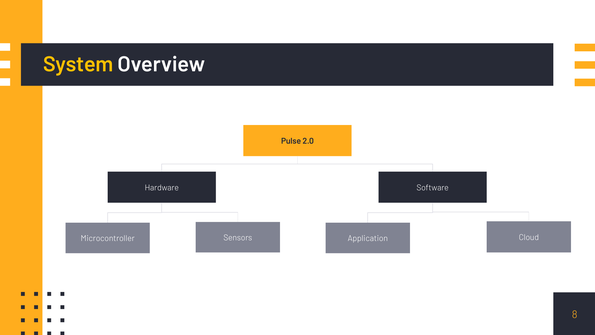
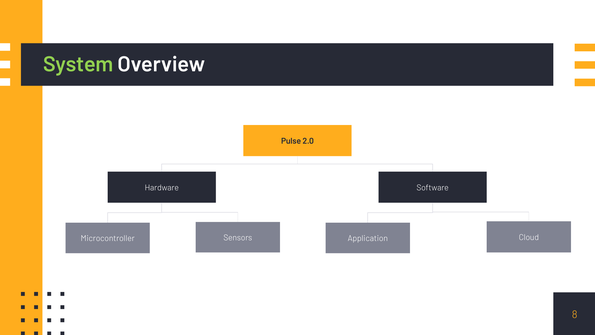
System colour: yellow -> light green
